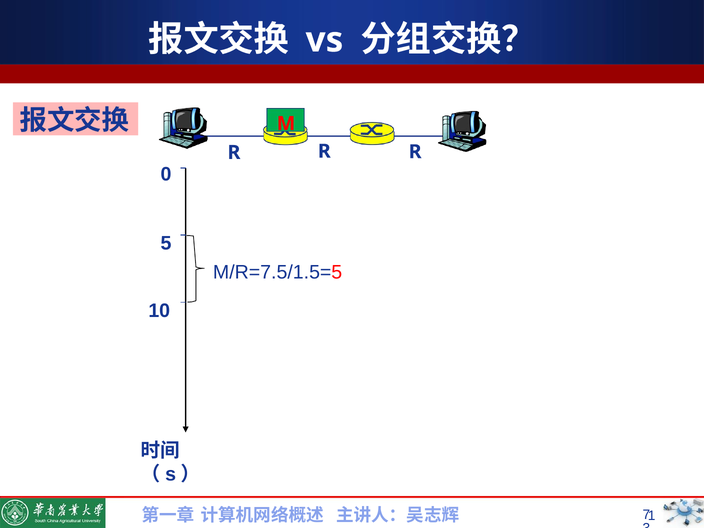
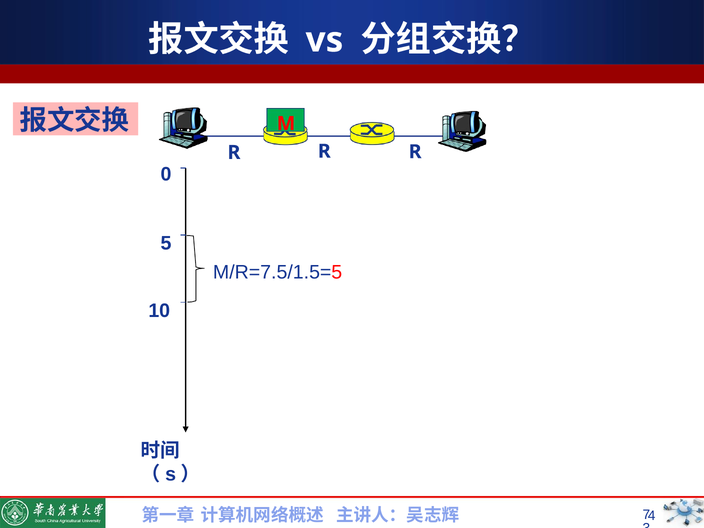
1: 1 -> 4
